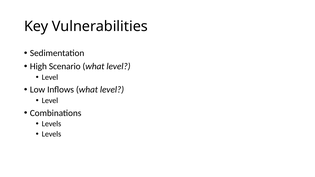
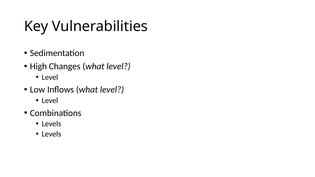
Scenario: Scenario -> Changes
